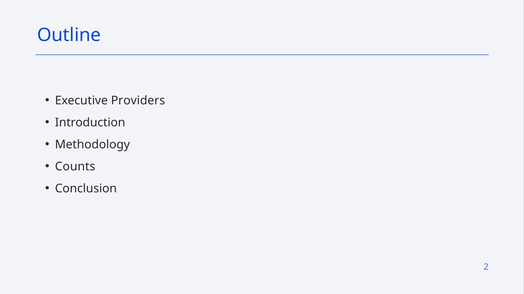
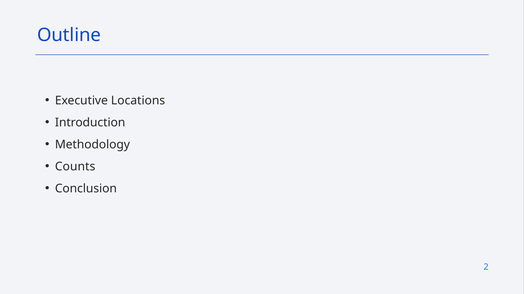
Providers: Providers -> Locations
